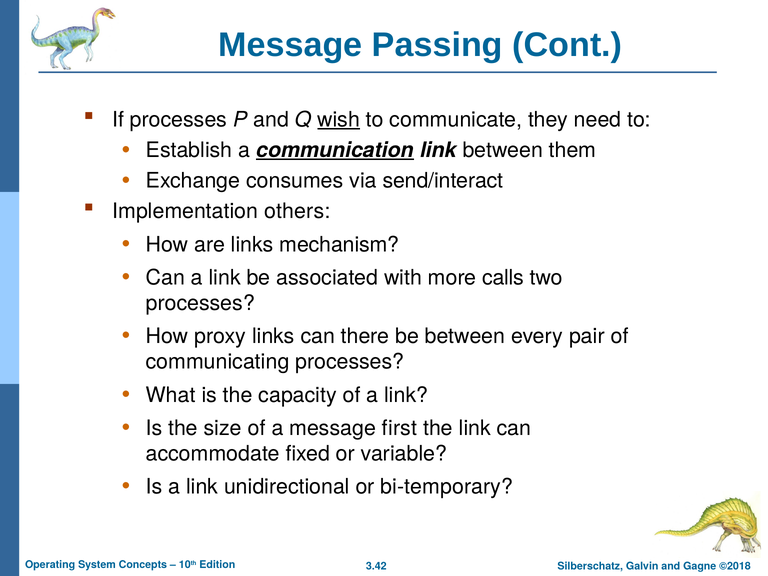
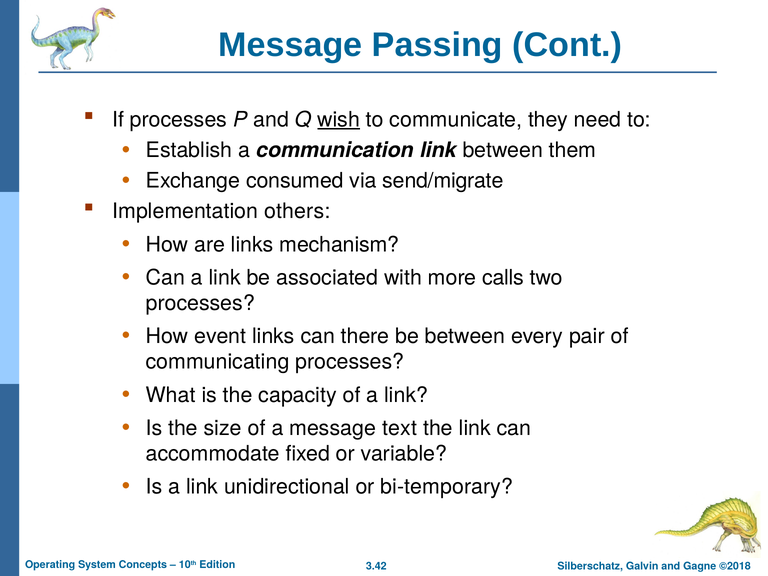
communication underline: present -> none
consumes: consumes -> consumed
send/interact: send/interact -> send/migrate
proxy: proxy -> event
first: first -> text
